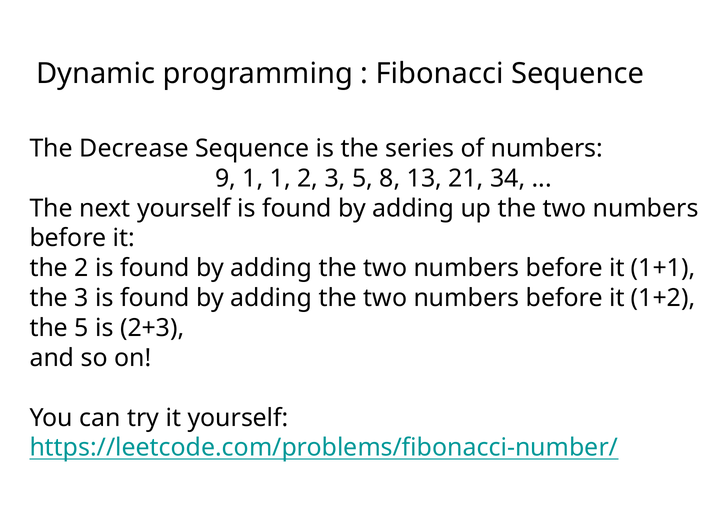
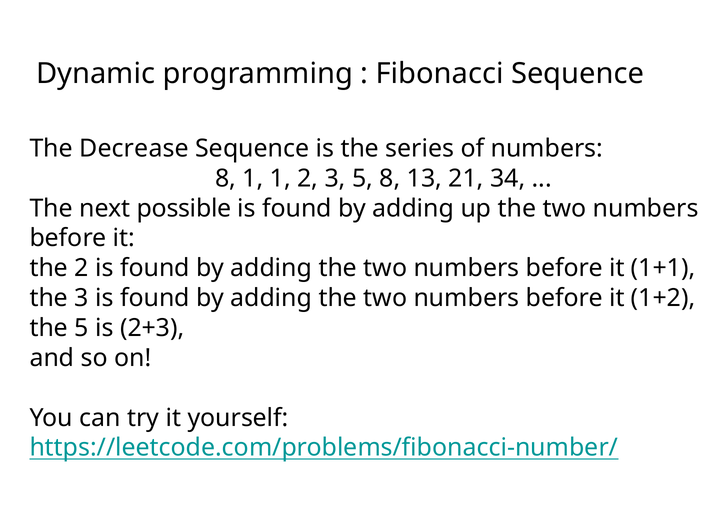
9 at (226, 178): 9 -> 8
next yourself: yourself -> possible
